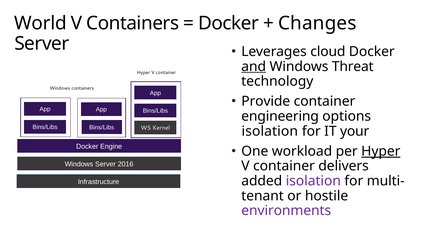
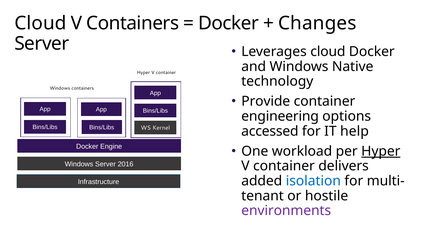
World at (41, 23): World -> Cloud
and underline: present -> none
Threat: Threat -> Native
isolation at (270, 131): isolation -> accessed
your: your -> help
isolation at (313, 181) colour: purple -> blue
